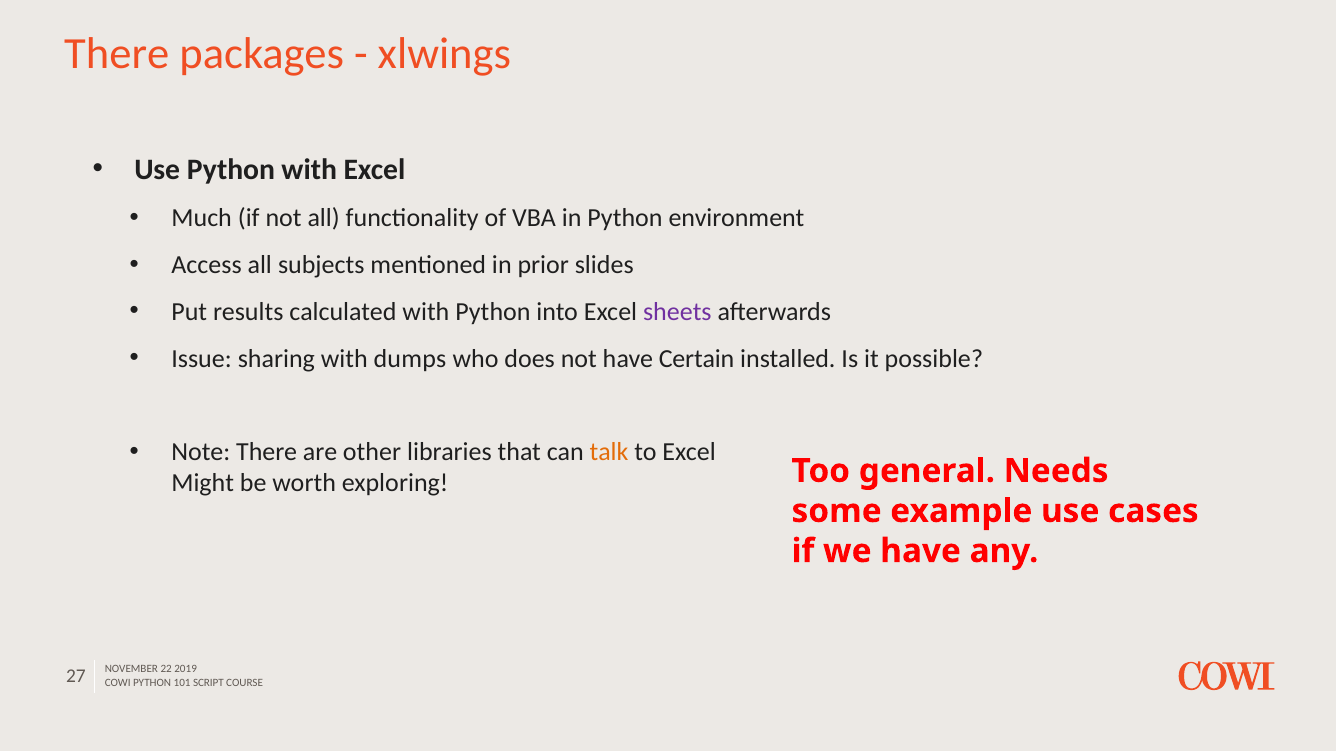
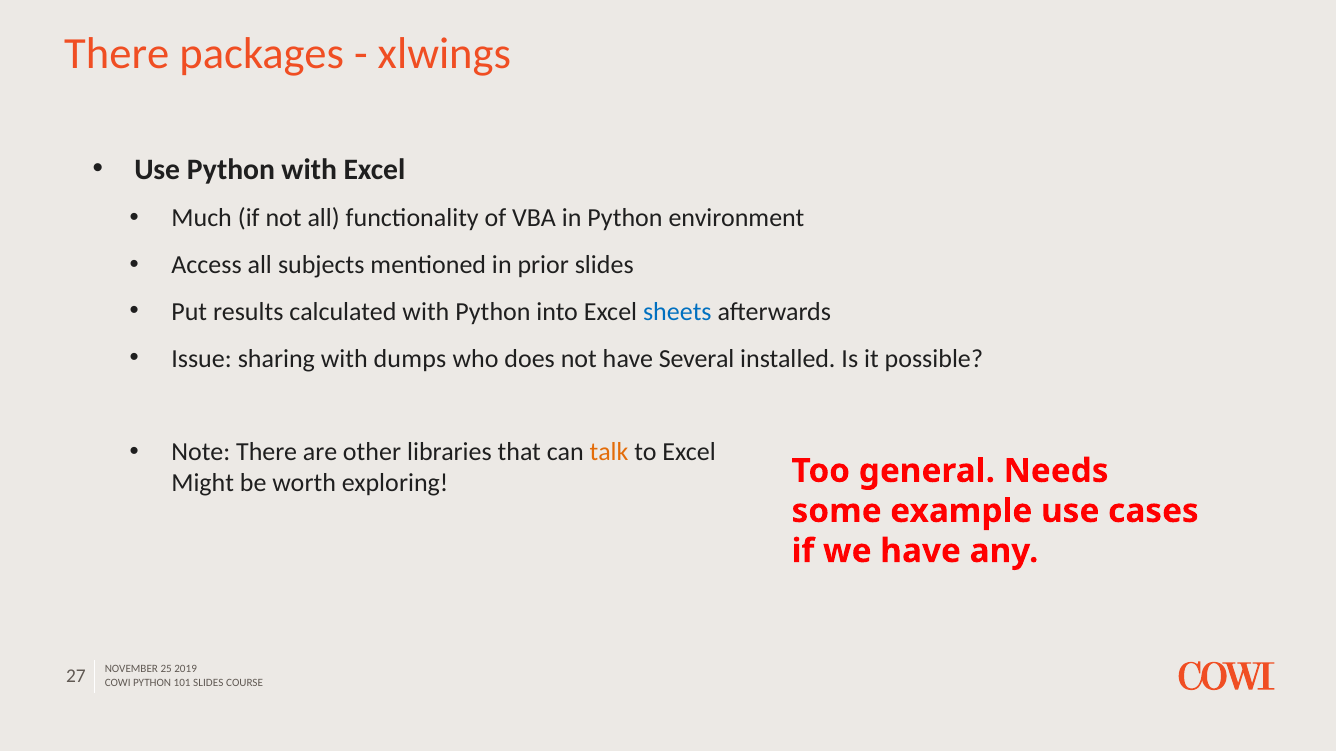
sheets colour: purple -> blue
Certain: Certain -> Several
22: 22 -> 25
101 SCRIPT: SCRIPT -> SLIDES
